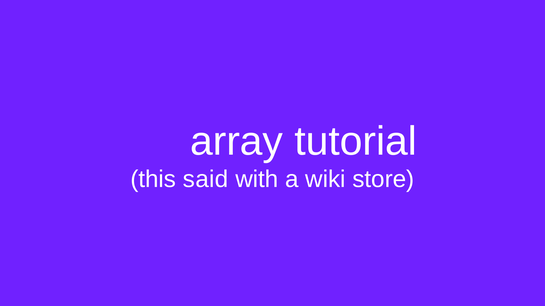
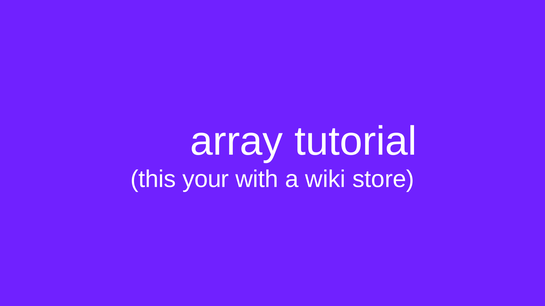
said: said -> your
